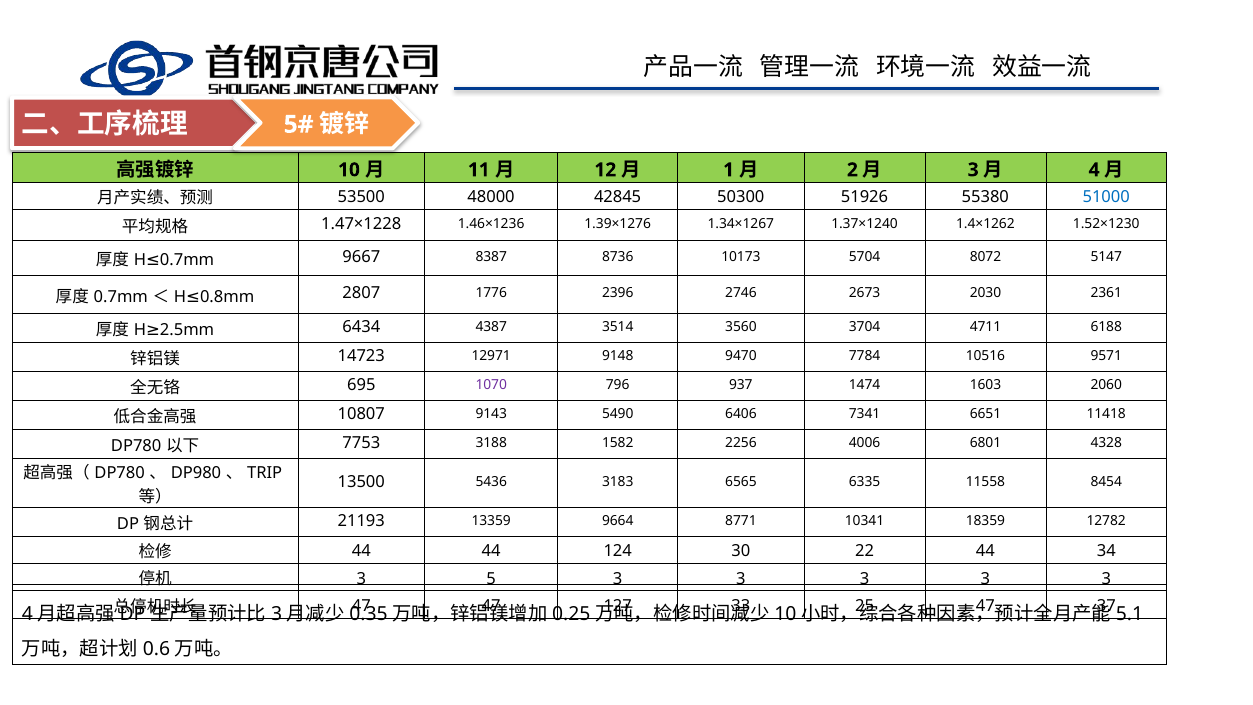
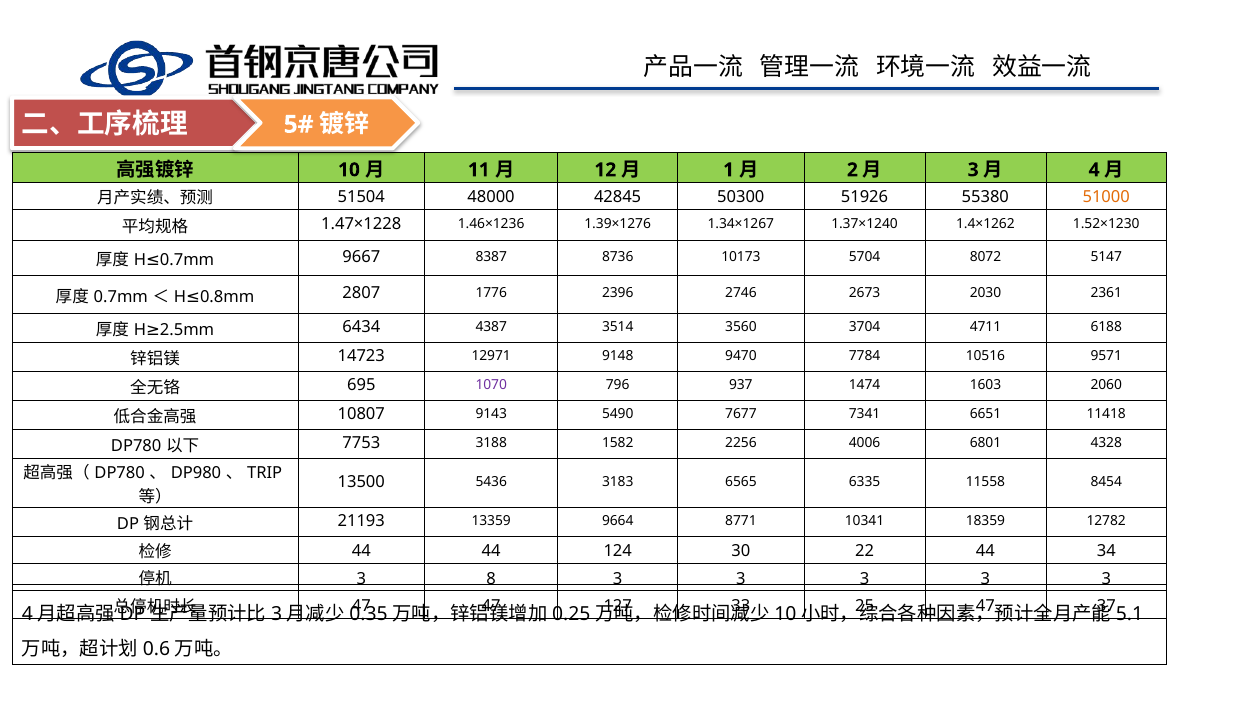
53500: 53500 -> 51504
51000 colour: blue -> orange
6406: 6406 -> 7677
5: 5 -> 8
